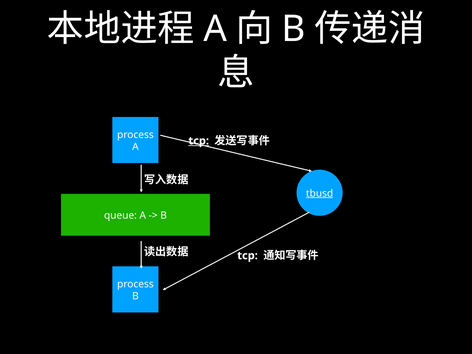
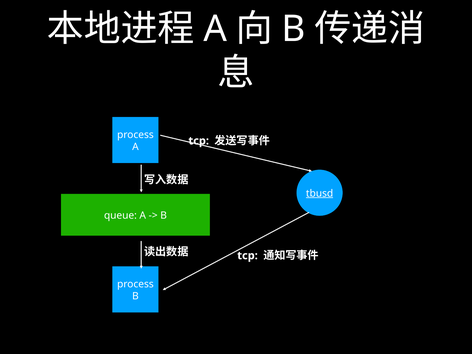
tcp at (199, 141) underline: present -> none
